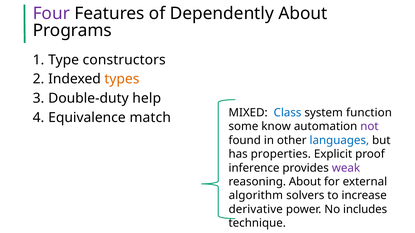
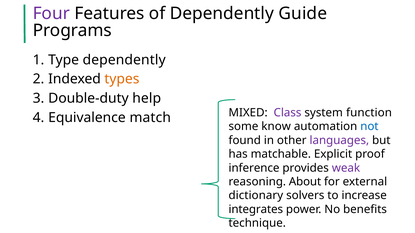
Dependently About: About -> Guide
Type constructors: constructors -> dependently
Class colour: blue -> purple
not colour: purple -> blue
languages colour: blue -> purple
properties: properties -> matchable
algorithm: algorithm -> dictionary
derivative: derivative -> integrates
includes: includes -> benefits
